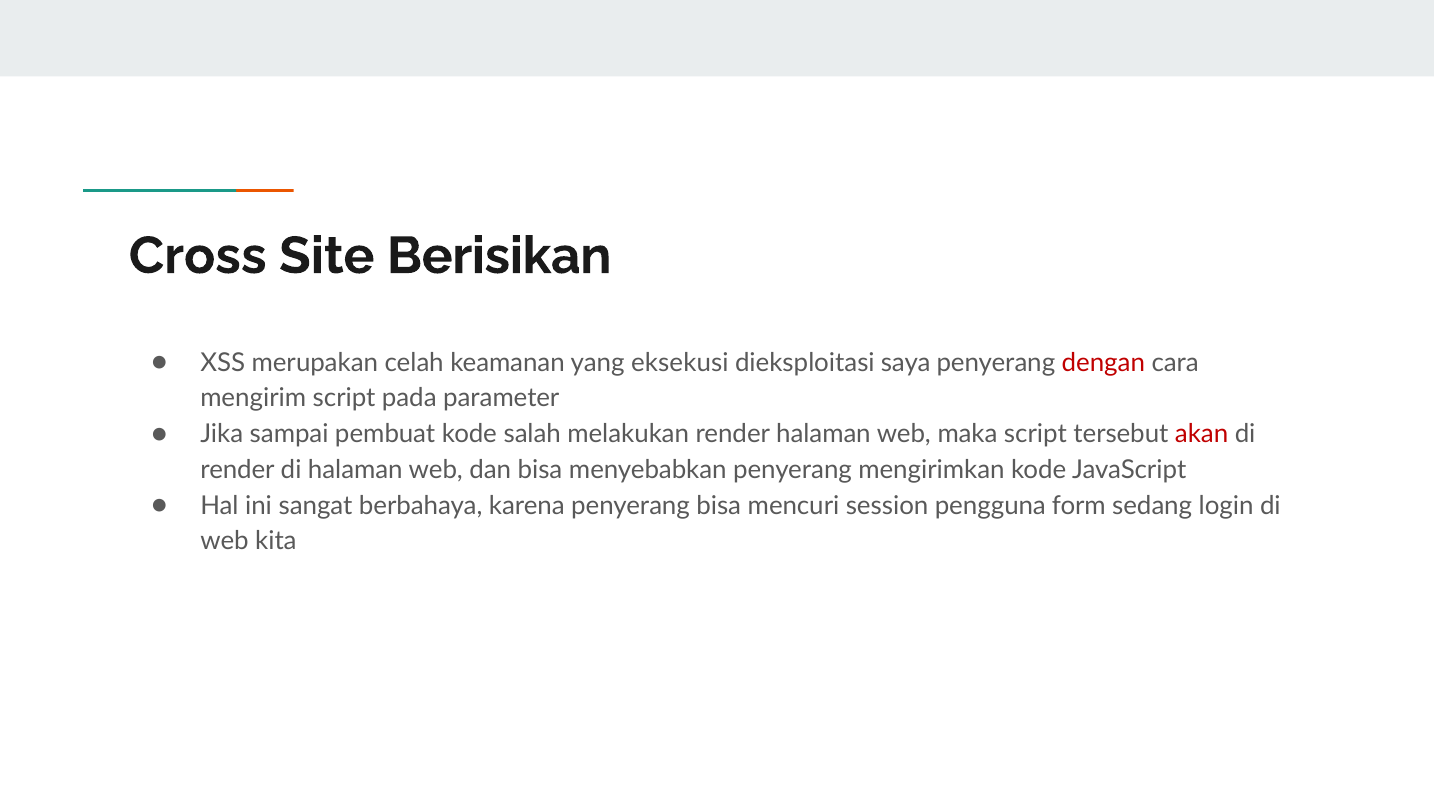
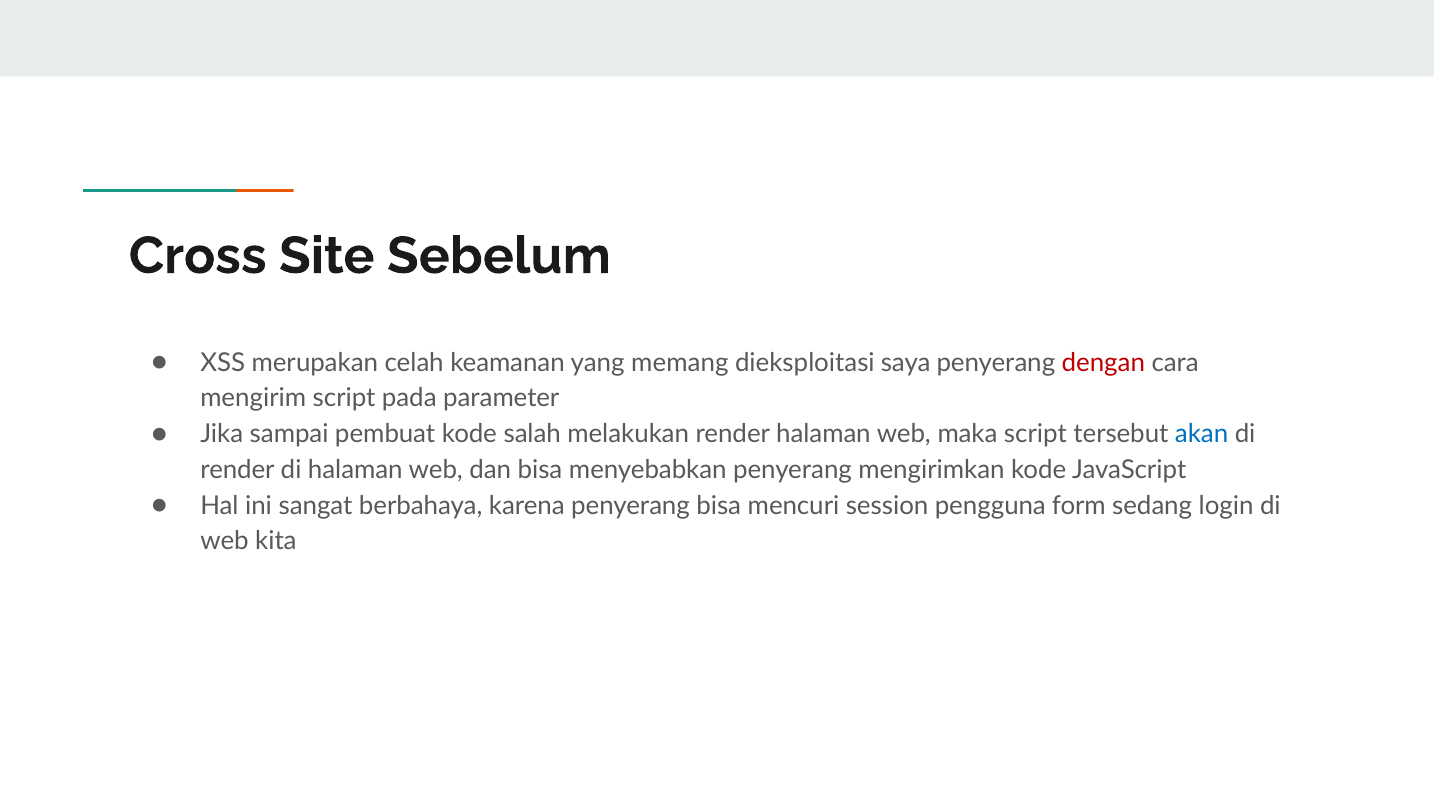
Berisikan: Berisikan -> Sebelum
eksekusi: eksekusi -> memang
akan colour: red -> blue
